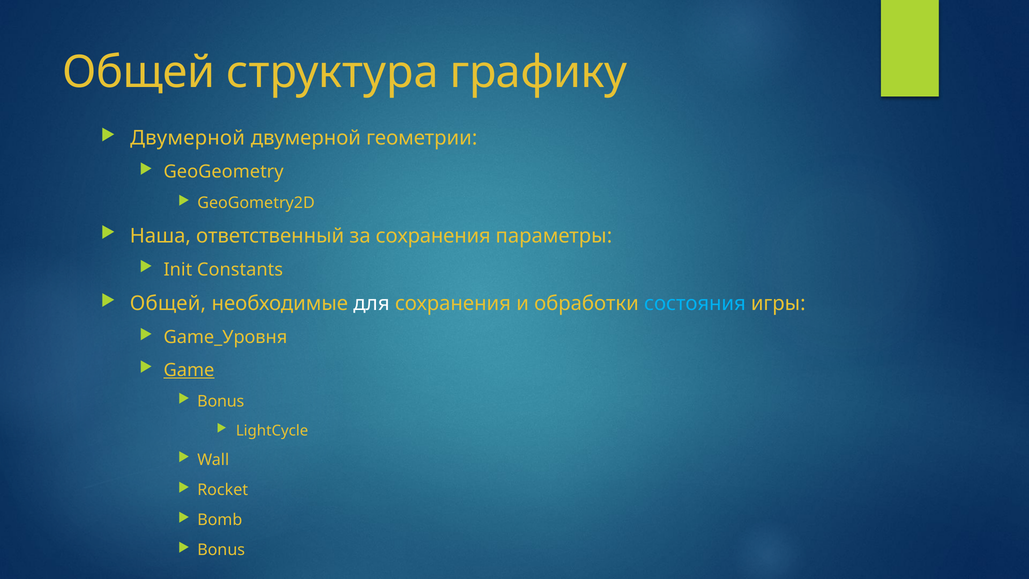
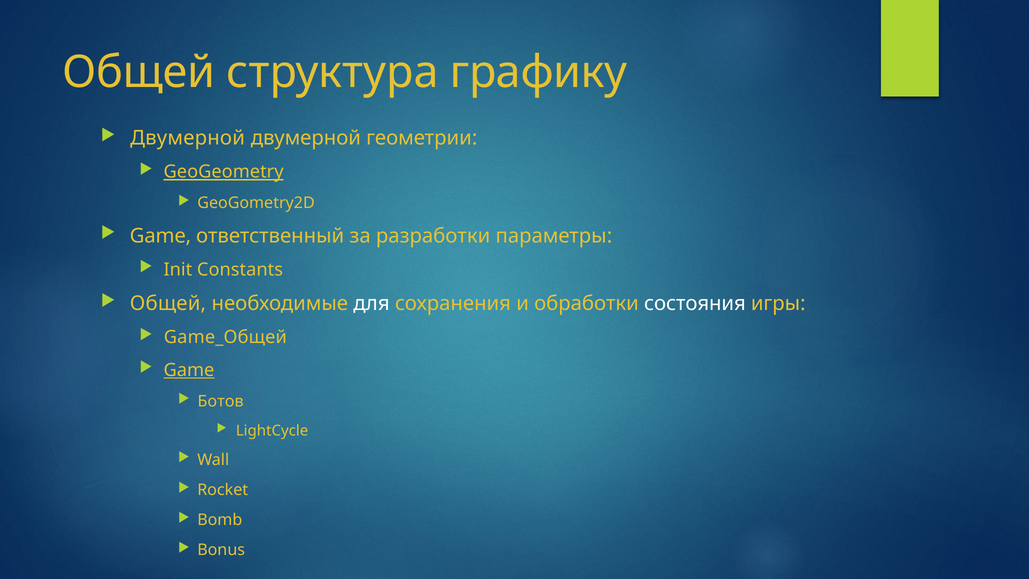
GeoGeometry underline: none -> present
Наша at (160, 236): Наша -> Game
за сохранения: сохранения -> разработки
состояния colour: light blue -> white
Game_Уровня: Game_Уровня -> Game_Общей
Bonus at (221, 401): Bonus -> Ботов
